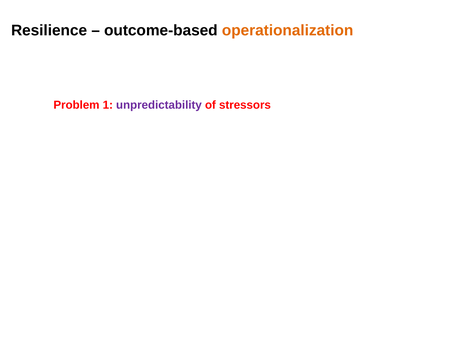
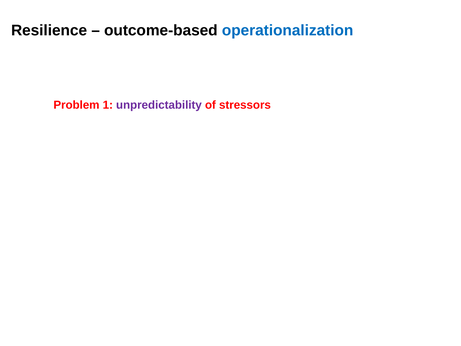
operationalization colour: orange -> blue
